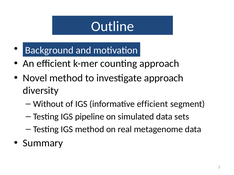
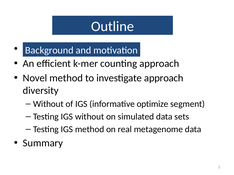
informative efficient: efficient -> optimize
IGS pipeline: pipeline -> without
